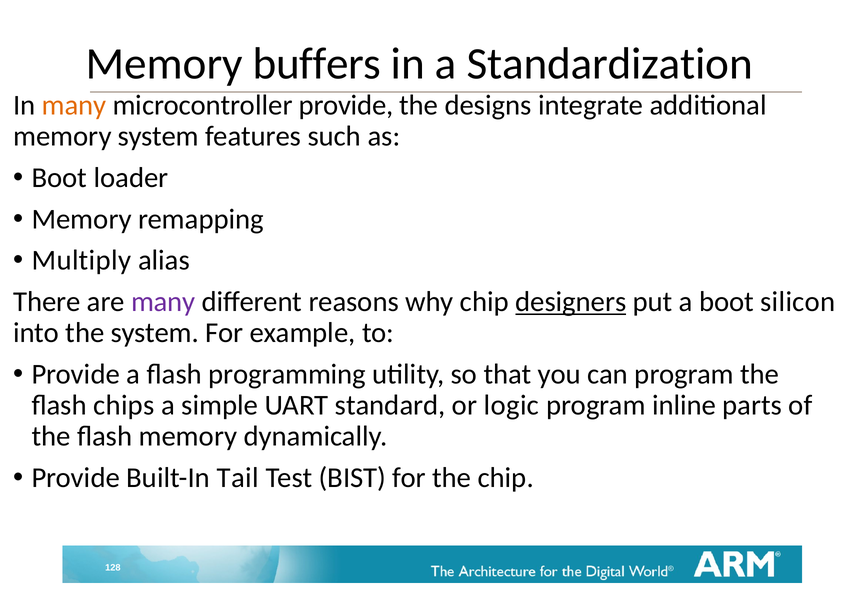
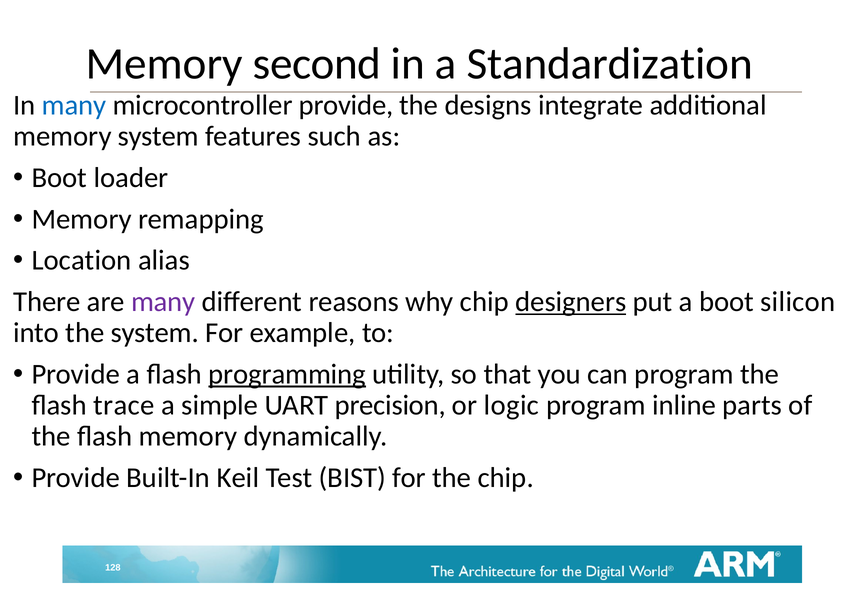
buffers: buffers -> second
many at (74, 105) colour: orange -> blue
Multiply: Multiply -> Location
programming underline: none -> present
chips: chips -> trace
standard: standard -> precision
Tail: Tail -> Keil
